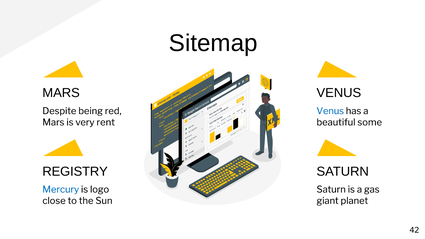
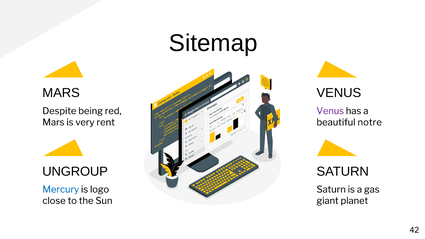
Venus at (330, 111) colour: blue -> purple
some: some -> notre
REGISTRY: REGISTRY -> UNGROUP
